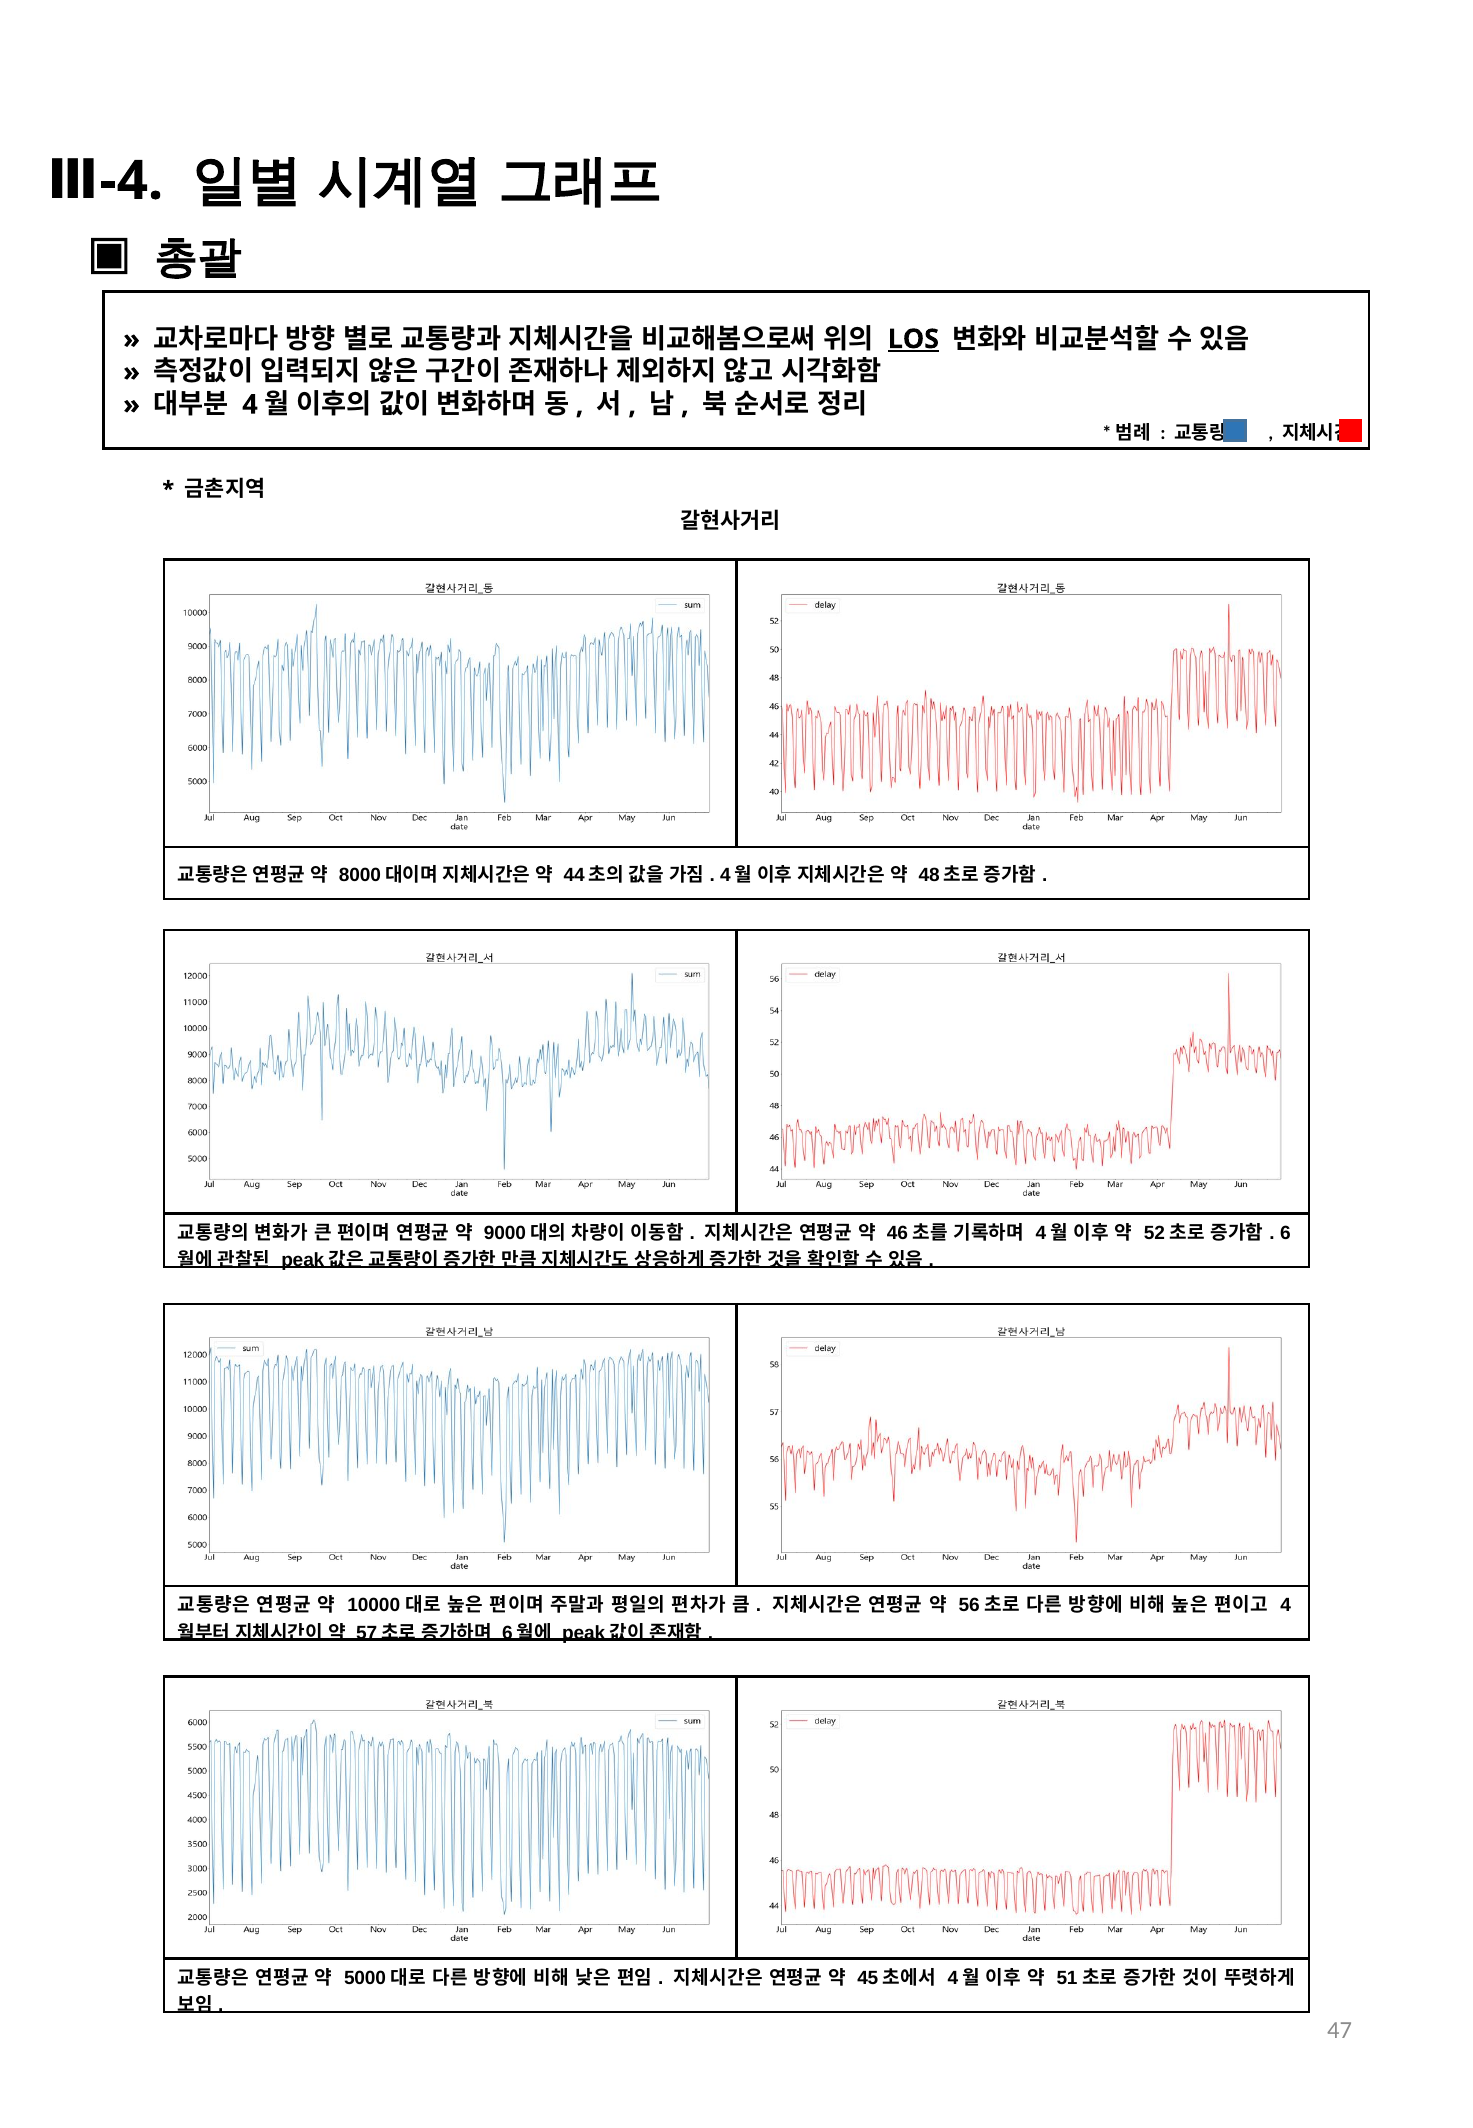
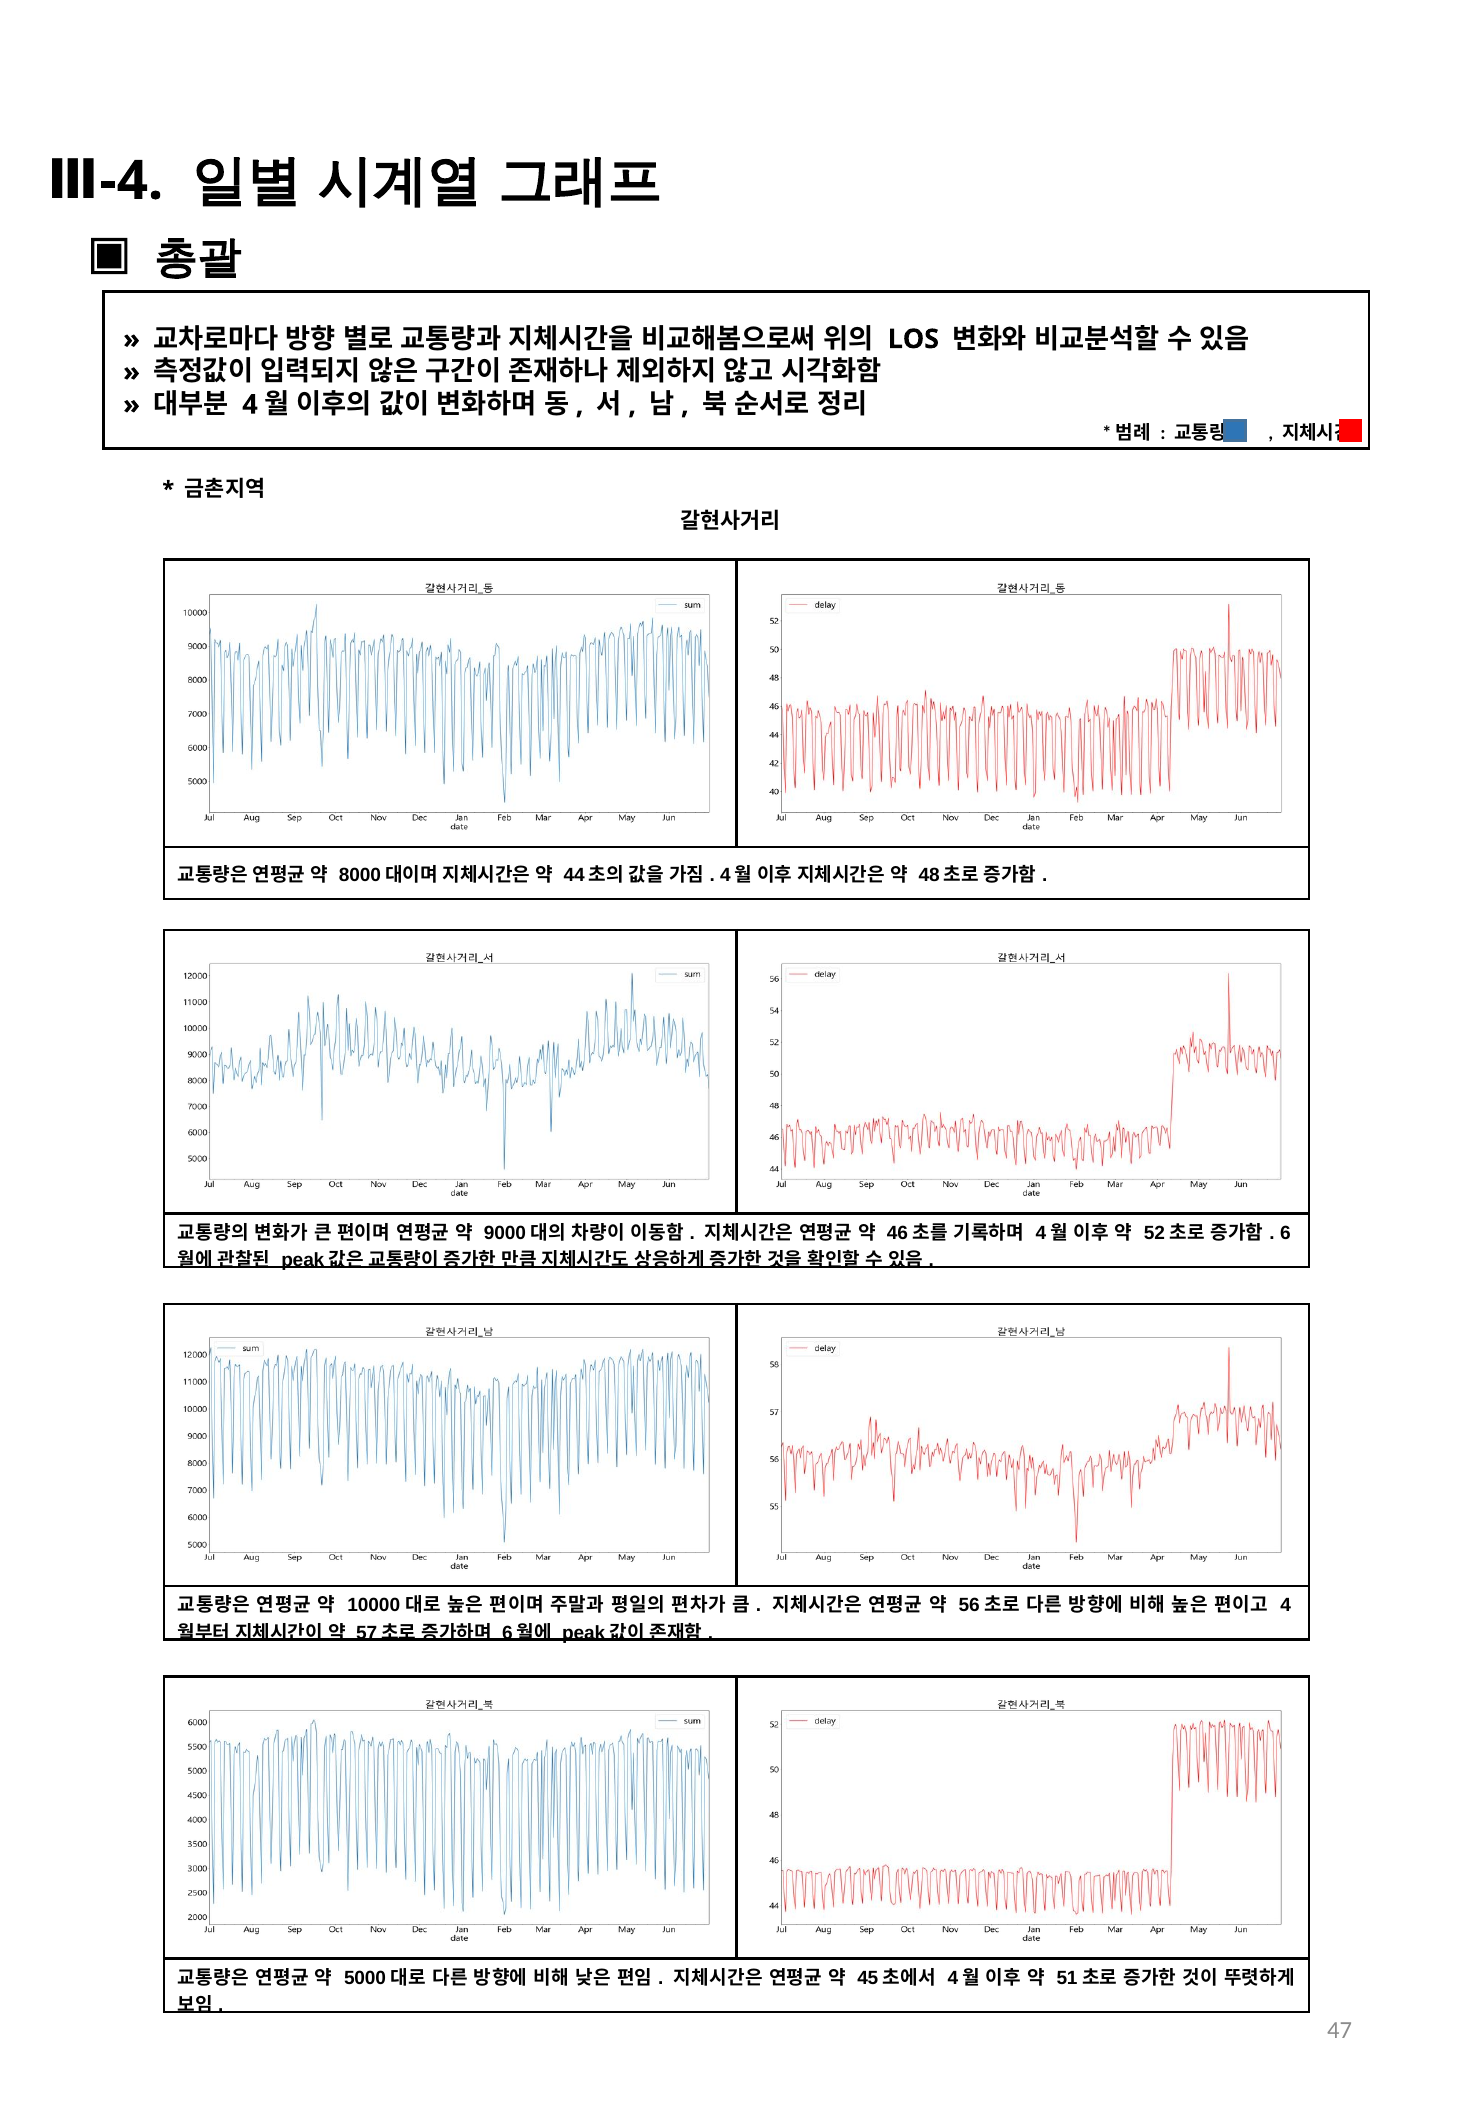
LOS underline: present -> none
